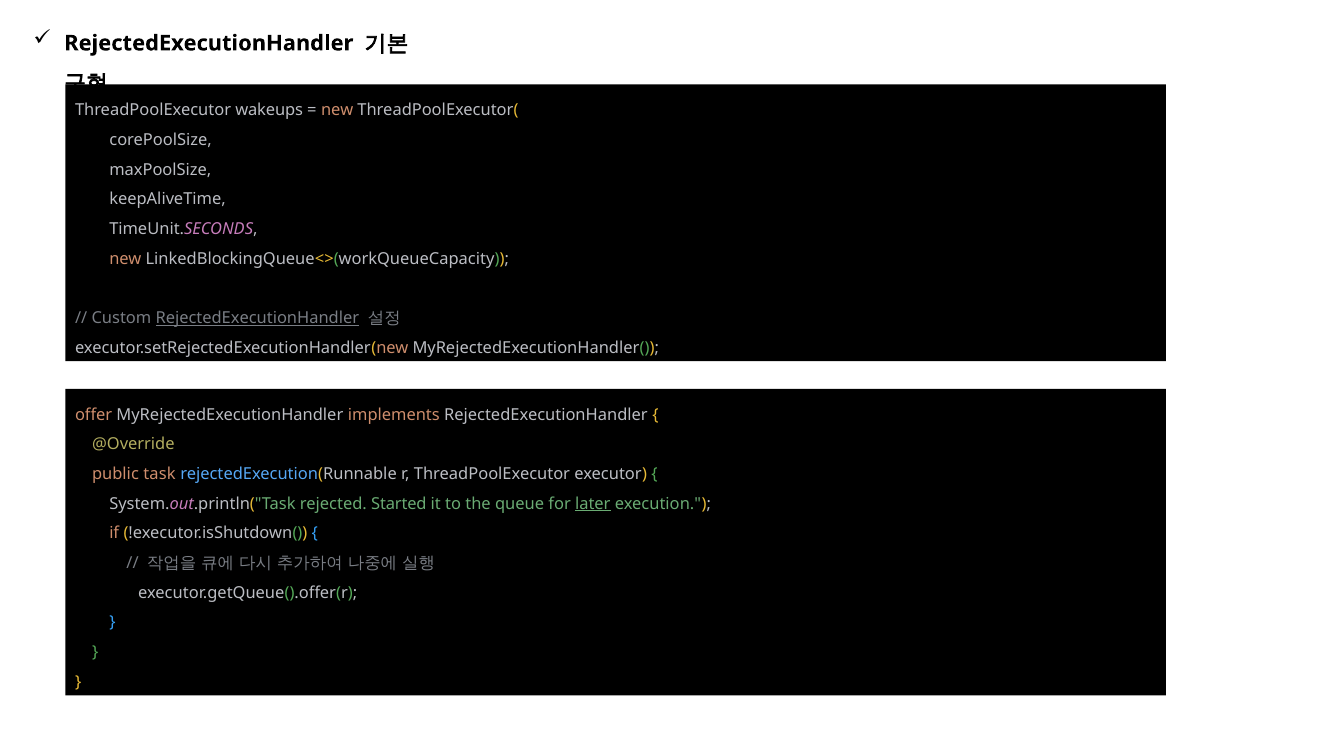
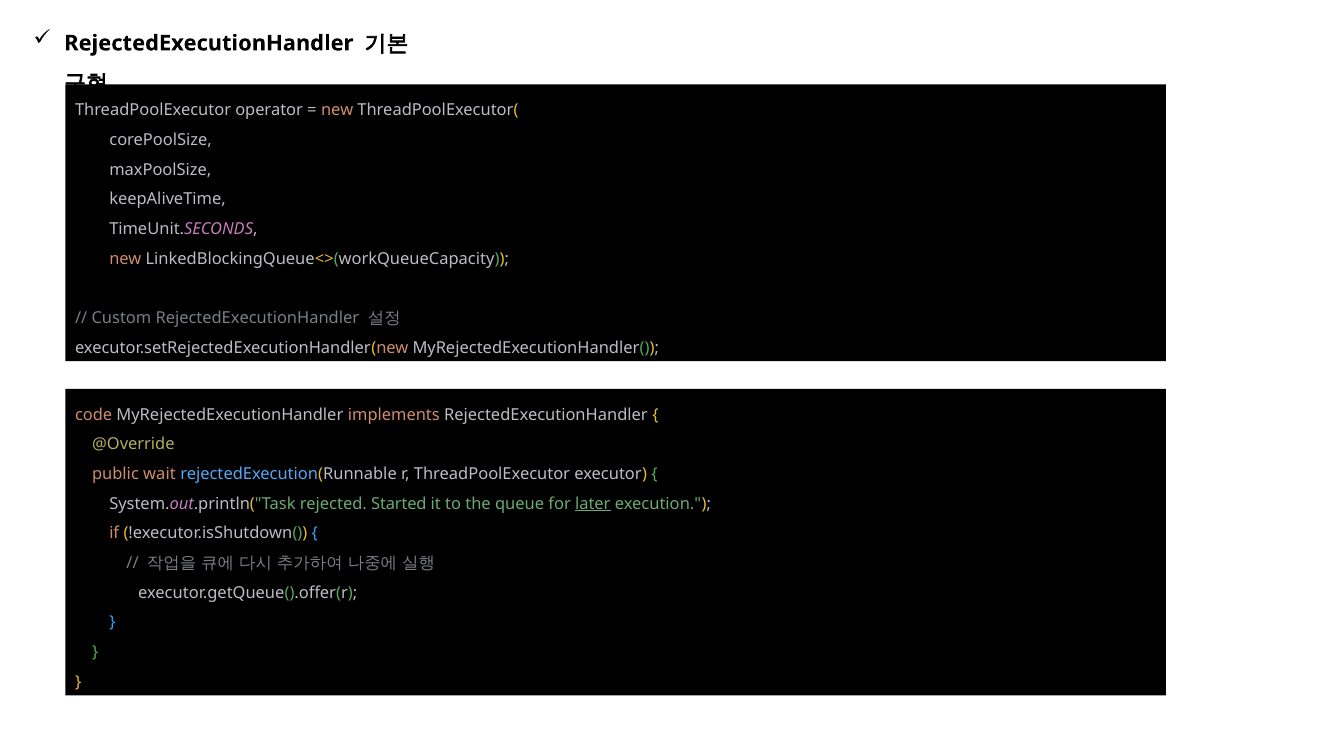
wakeups: wakeups -> operator
RejectedExecutionHandler at (257, 318) underline: present -> none
offer: offer -> code
task: task -> wait
